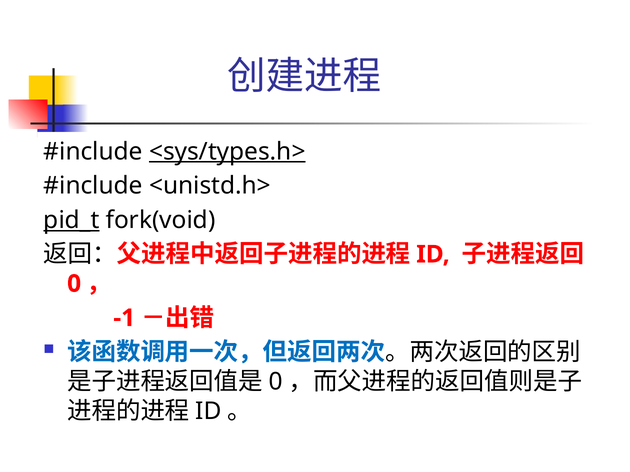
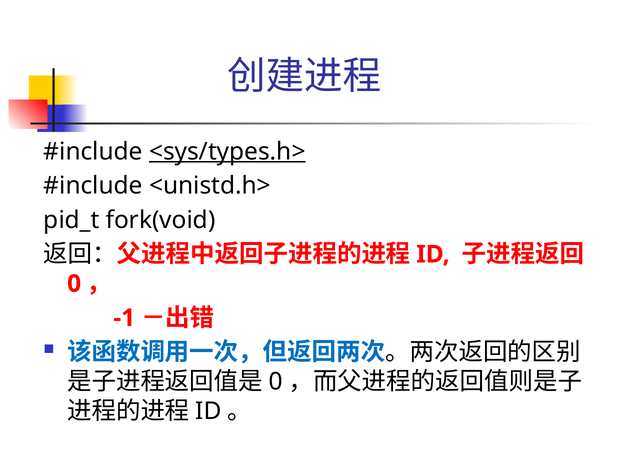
pid_t underline: present -> none
